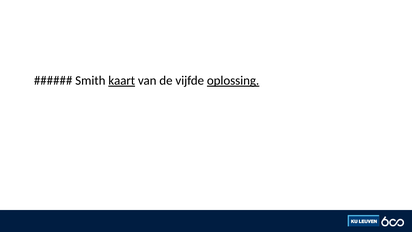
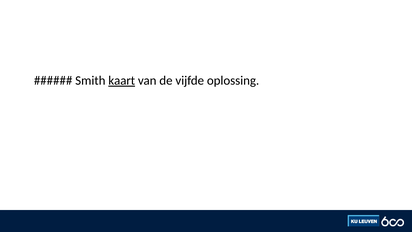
oplossing underline: present -> none
